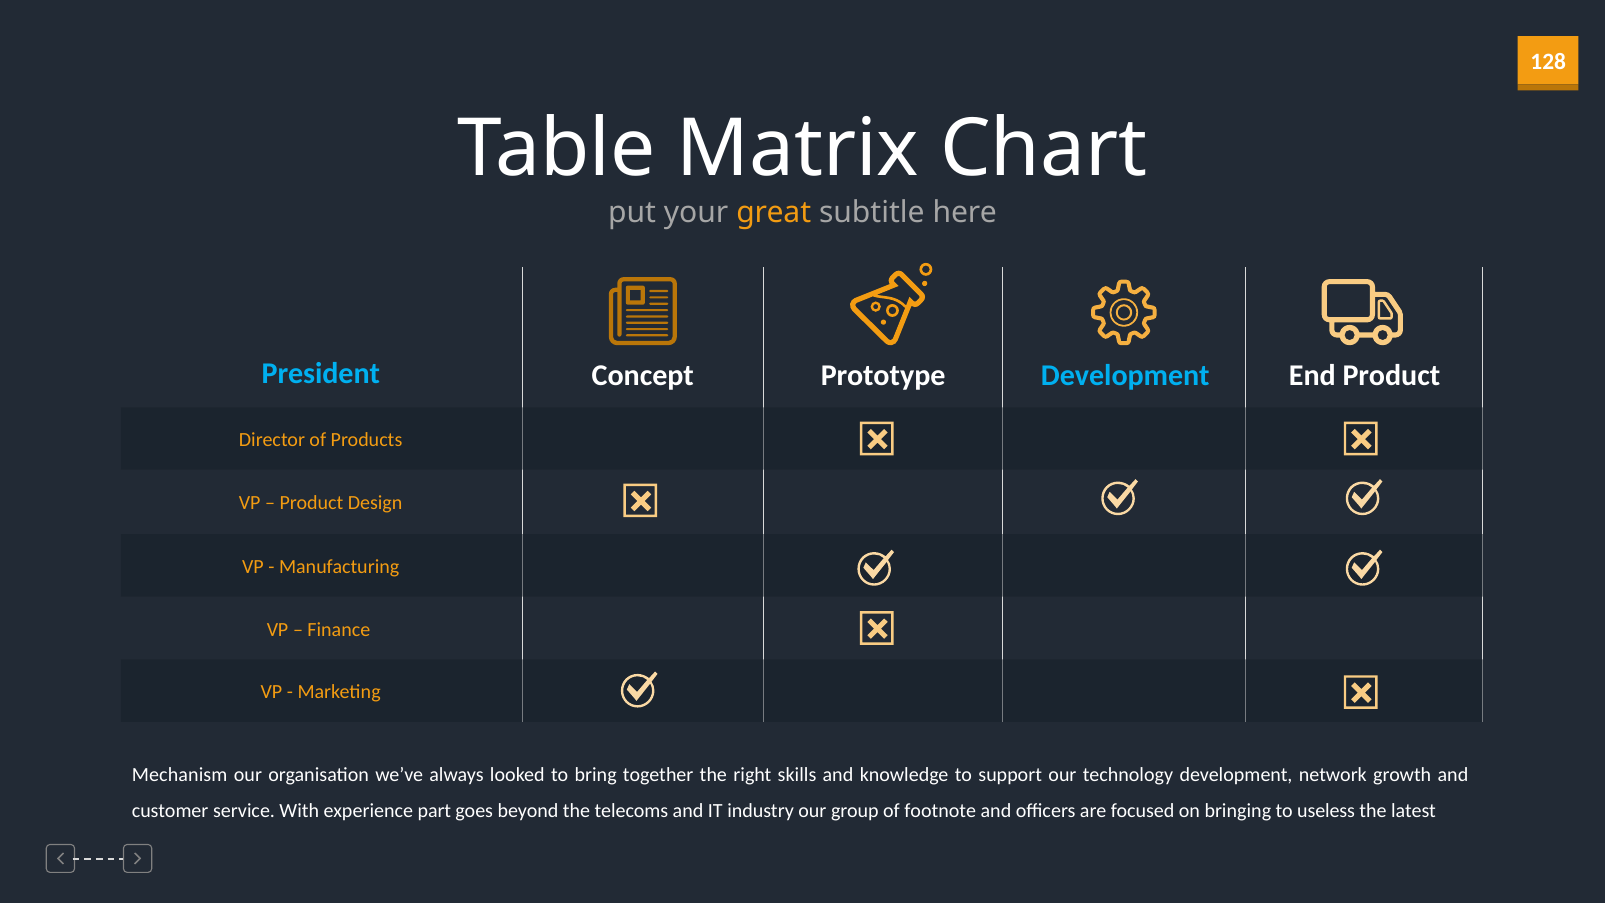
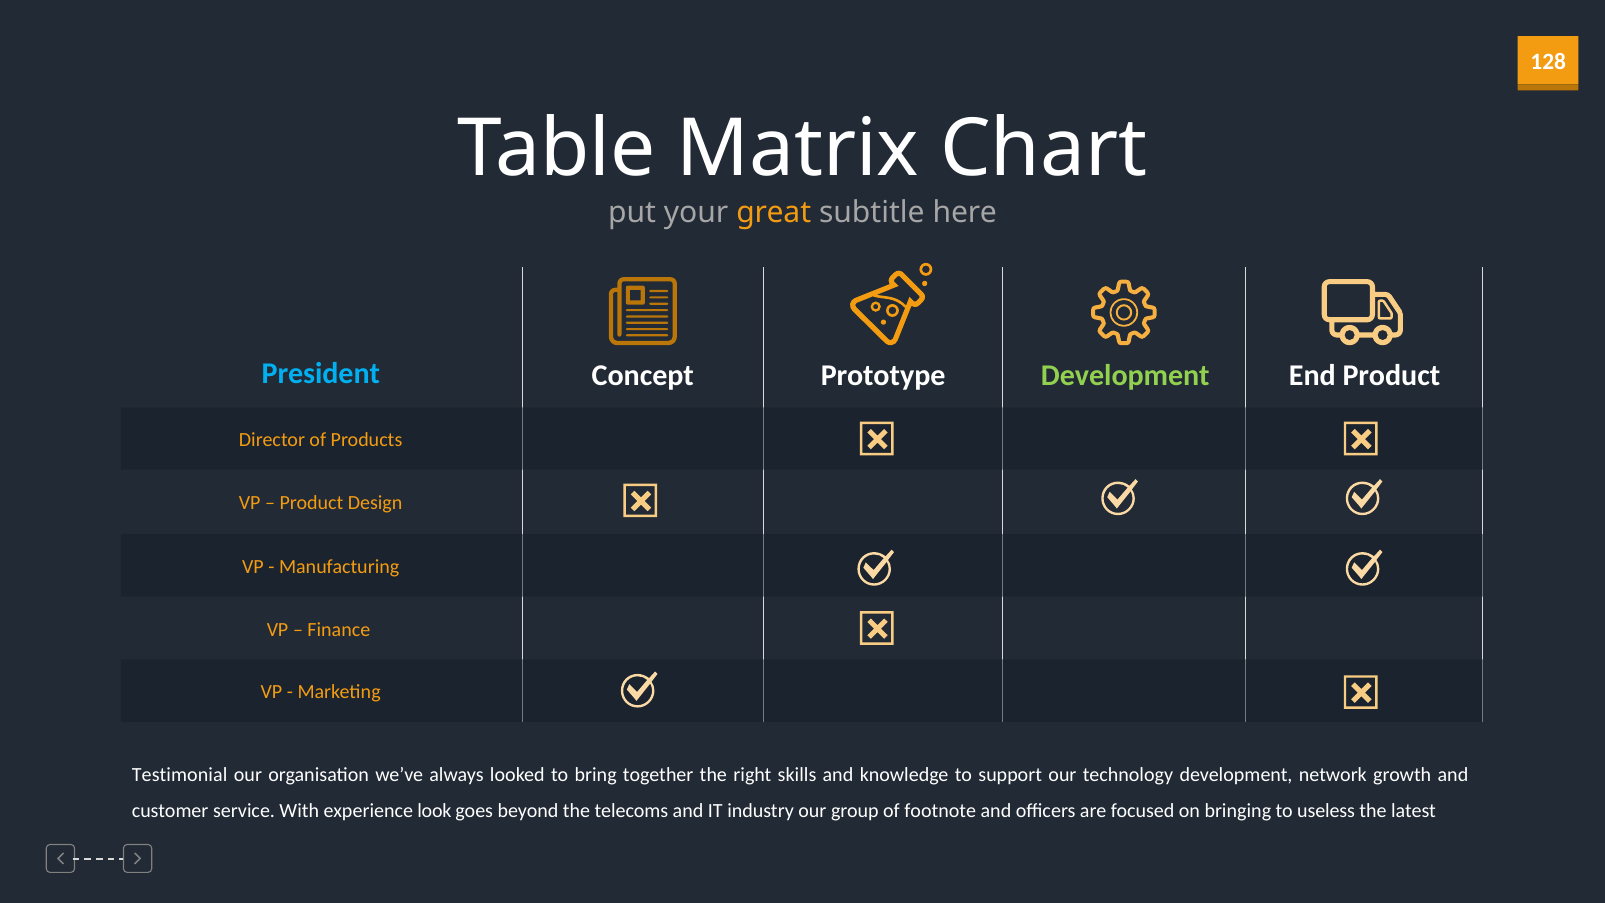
Development at (1125, 375) colour: light blue -> light green
Mechanism: Mechanism -> Testimonial
part: part -> look
